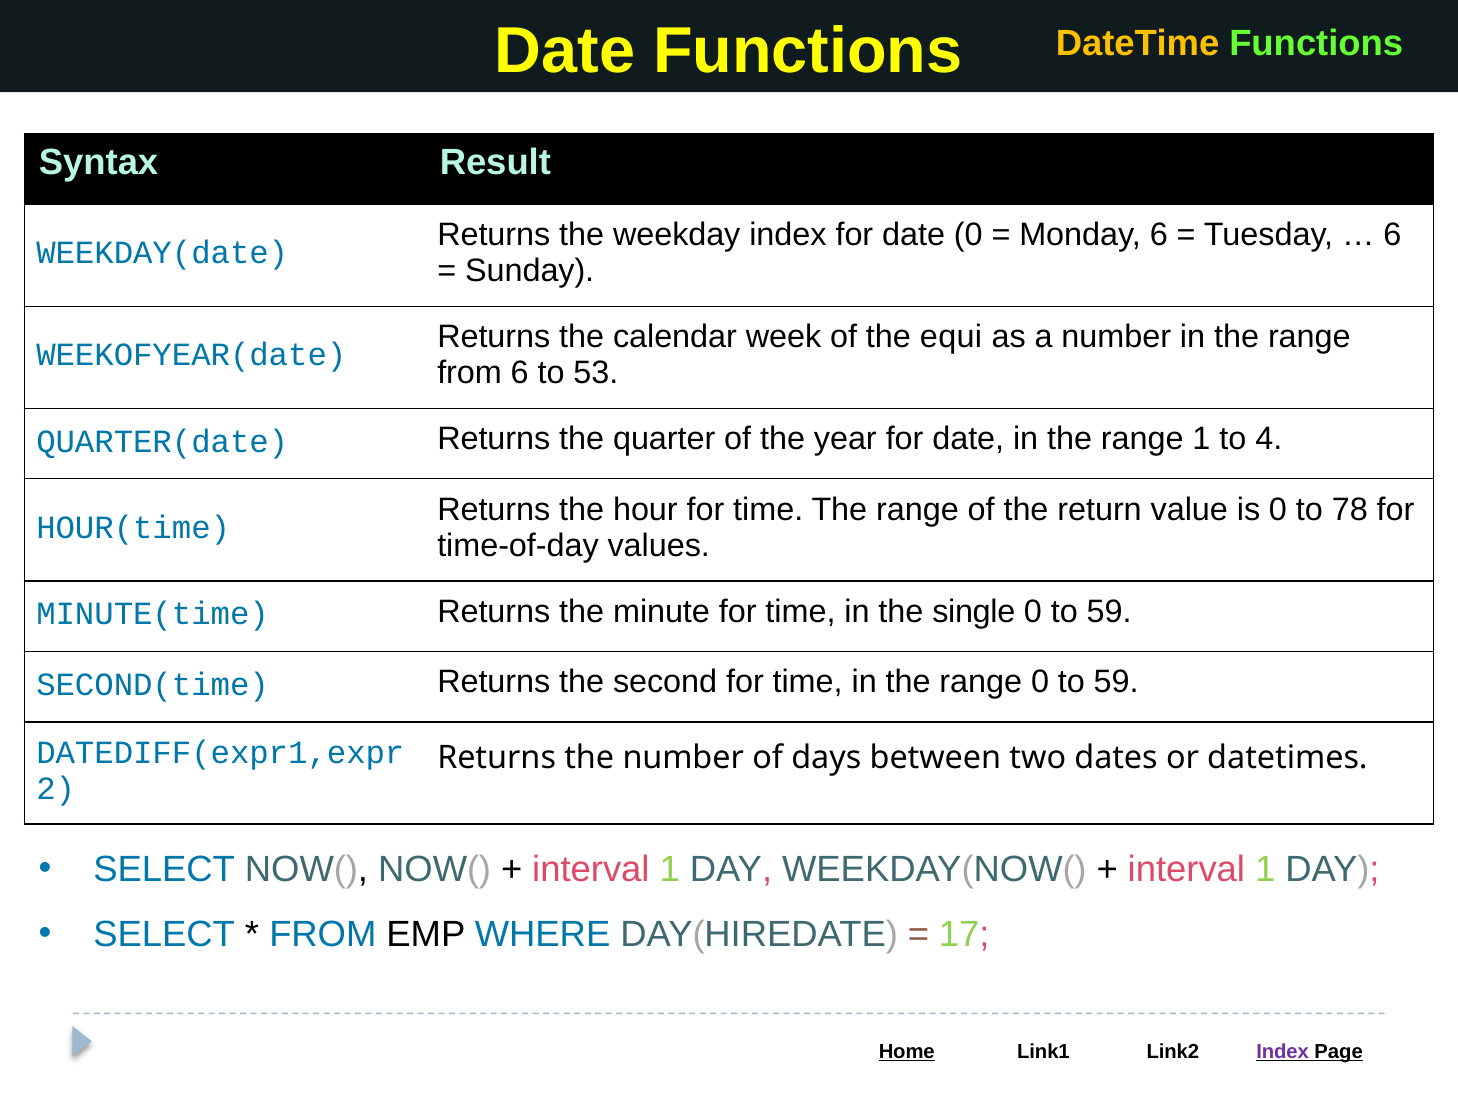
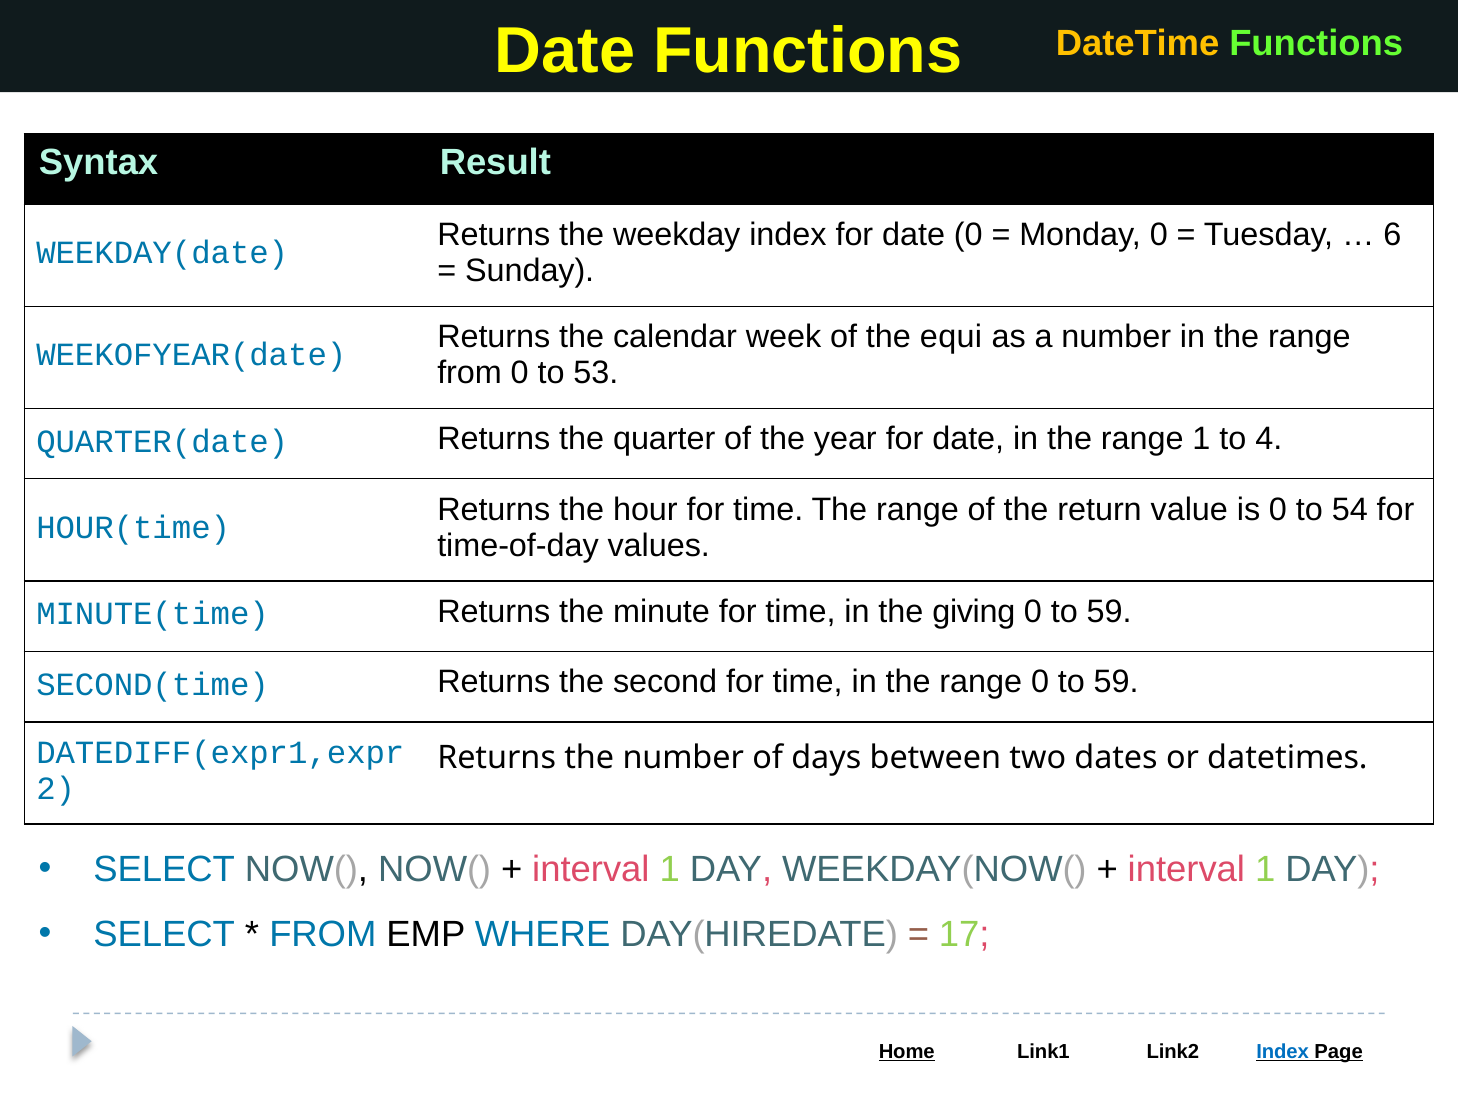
Monday 6: 6 -> 0
from 6: 6 -> 0
78: 78 -> 54
single: single -> giving
Index at (1283, 1051) colour: purple -> blue
